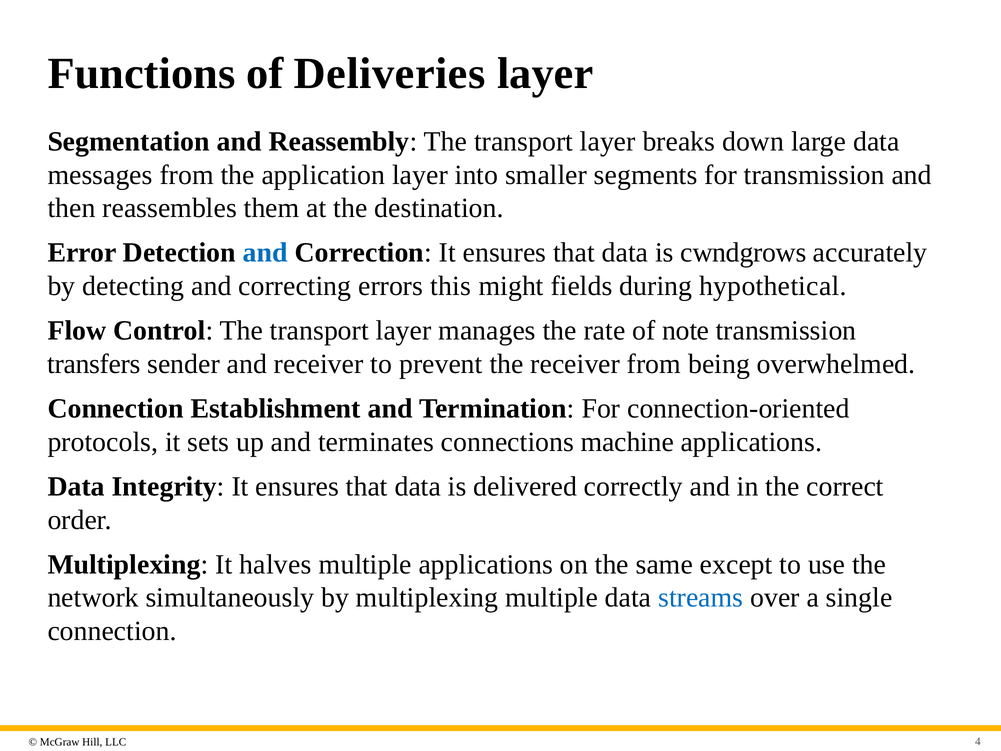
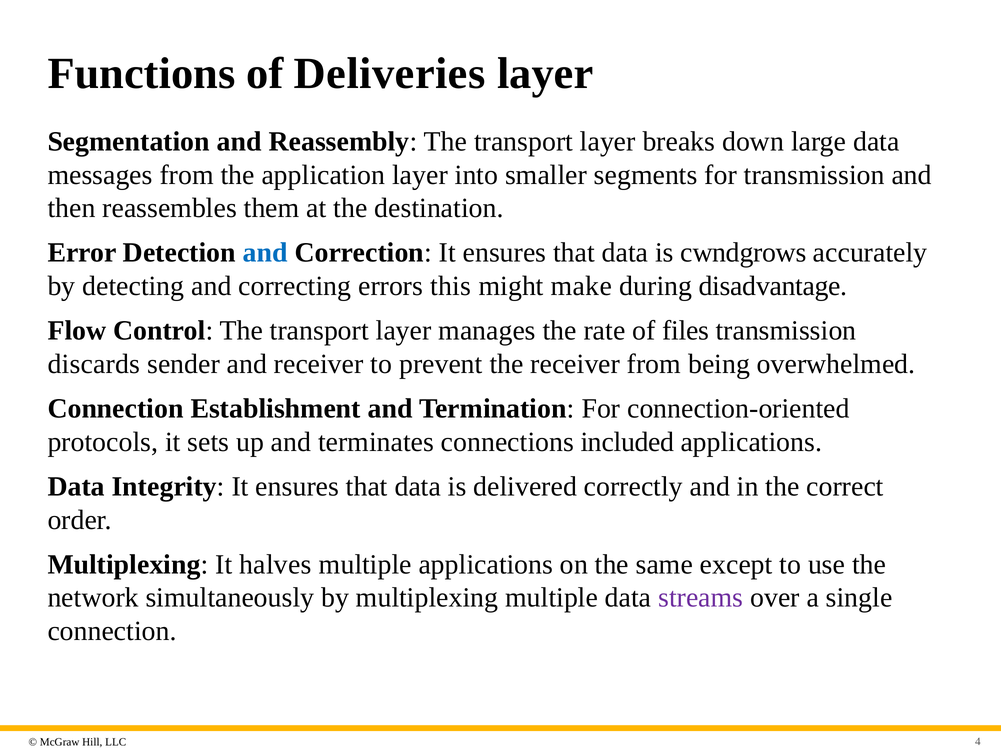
fields: fields -> make
hypothetical: hypothetical -> disadvantage
note: note -> files
transfers: transfers -> discards
machine: machine -> included
streams colour: blue -> purple
